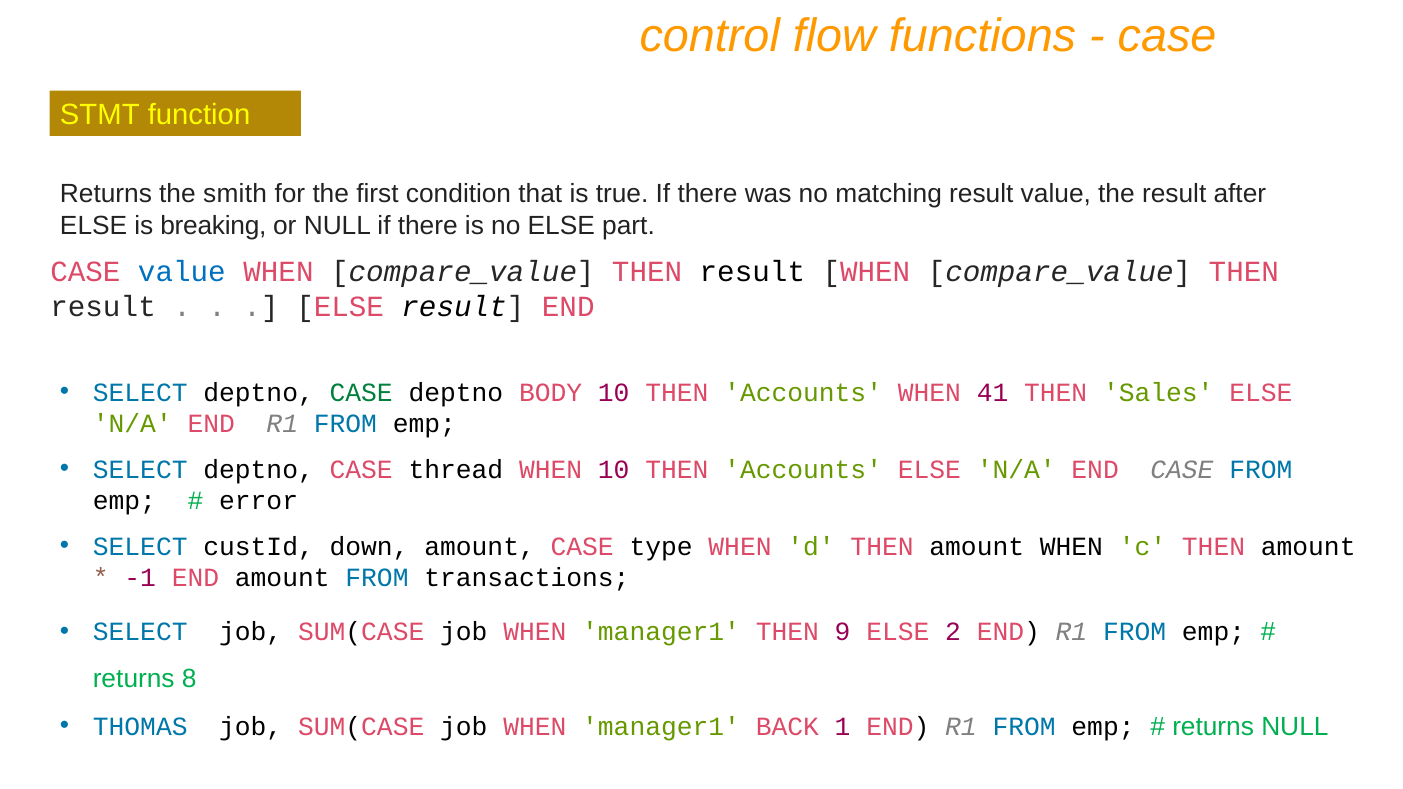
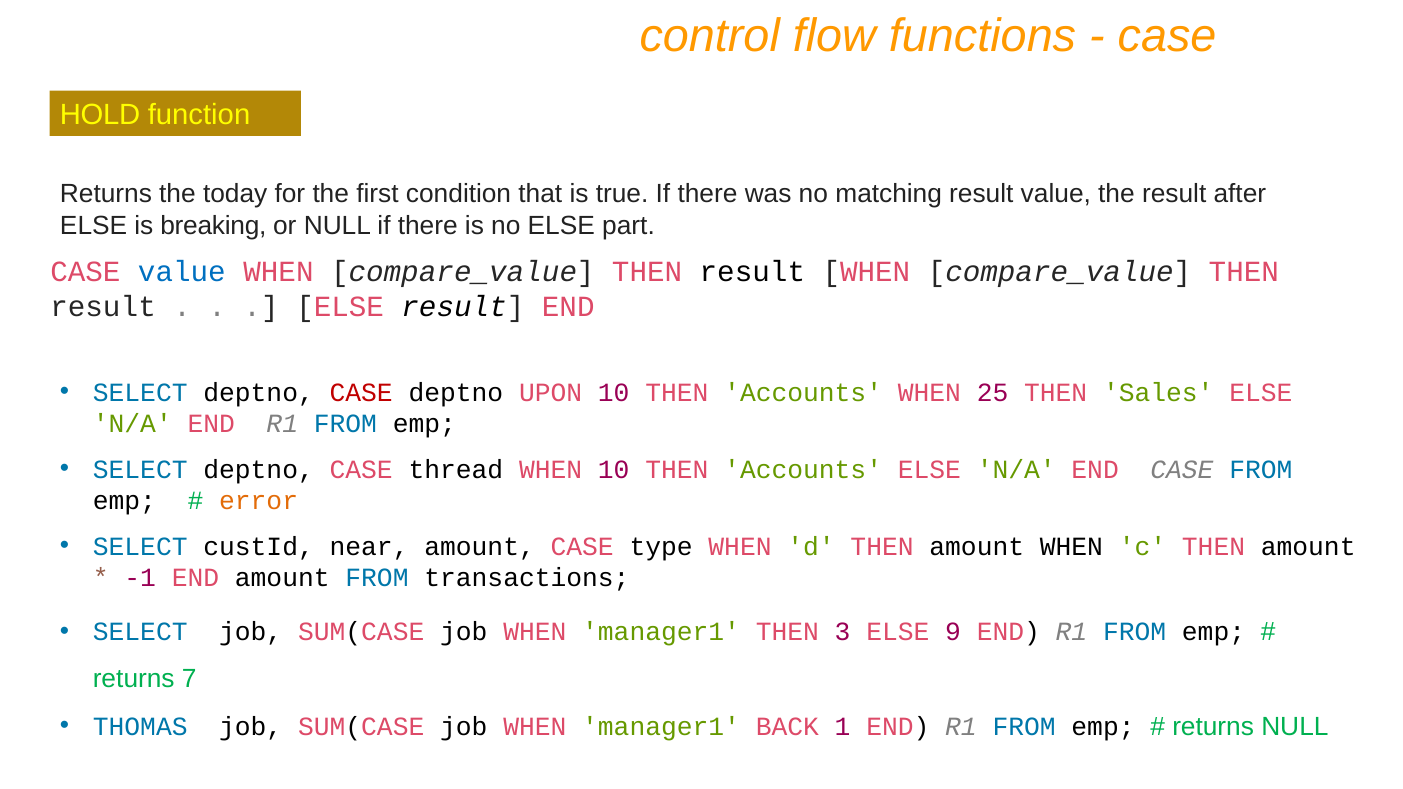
STMT: STMT -> HOLD
smith: smith -> today
CASE at (361, 392) colour: green -> red
BODY: BODY -> UPON
41: 41 -> 25
error colour: black -> orange
down: down -> near
9: 9 -> 3
2: 2 -> 9
8: 8 -> 7
